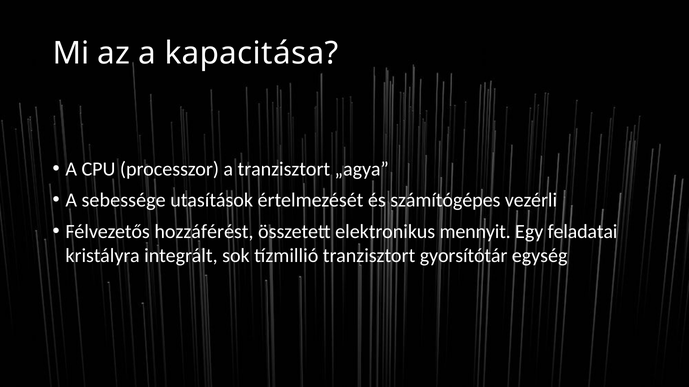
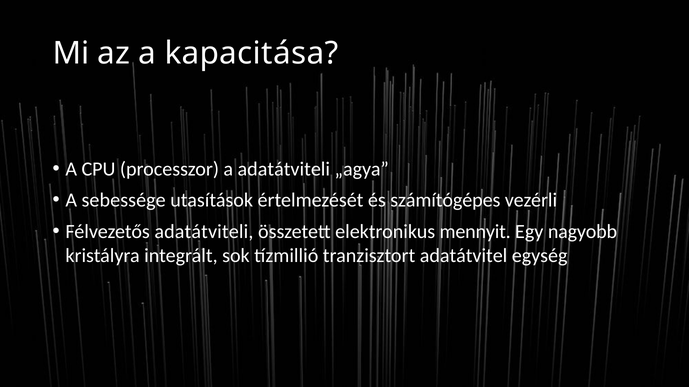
a tranzisztort: tranzisztort -> adatátviteli
Félvezetős hozzáférést: hozzáférést -> adatátviteli
feladatai: feladatai -> nagyobb
gyorsítótár: gyorsítótár -> adatátvitel
